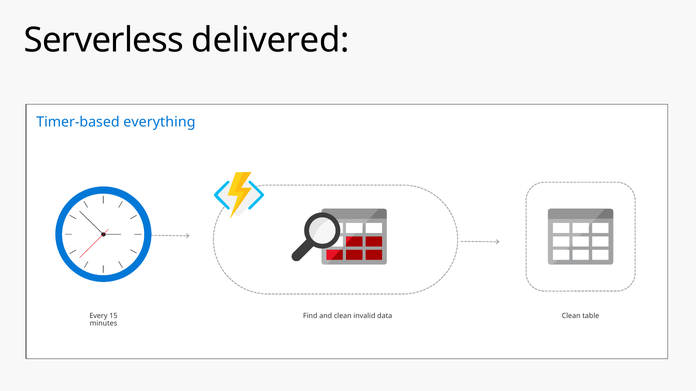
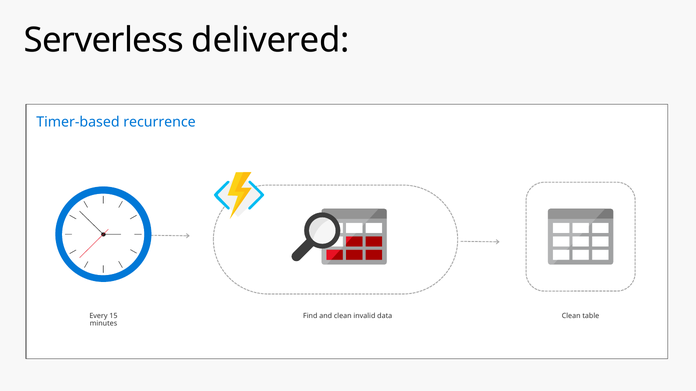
everything: everything -> recurrence
